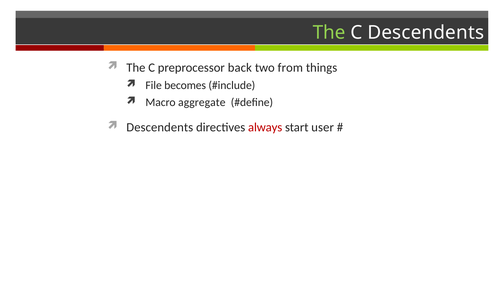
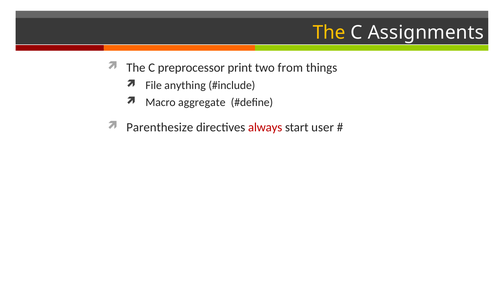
The at (329, 32) colour: light green -> yellow
C Descendents: Descendents -> Assignments
back: back -> print
becomes: becomes -> anything
Descendents at (160, 127): Descendents -> Parenthesize
